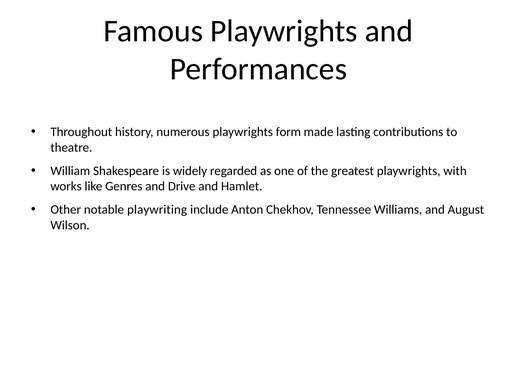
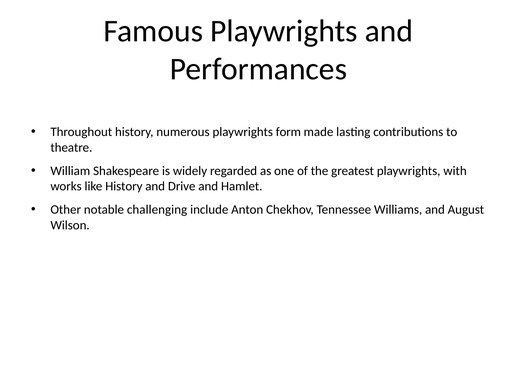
like Genres: Genres -> History
playwriting: playwriting -> challenging
